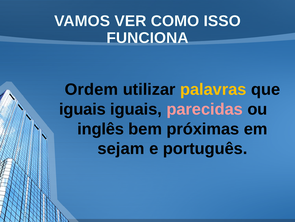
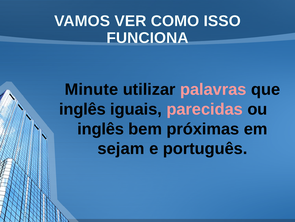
Ordem: Ordem -> Minute
palavras colour: yellow -> pink
iguais at (82, 109): iguais -> inglês
